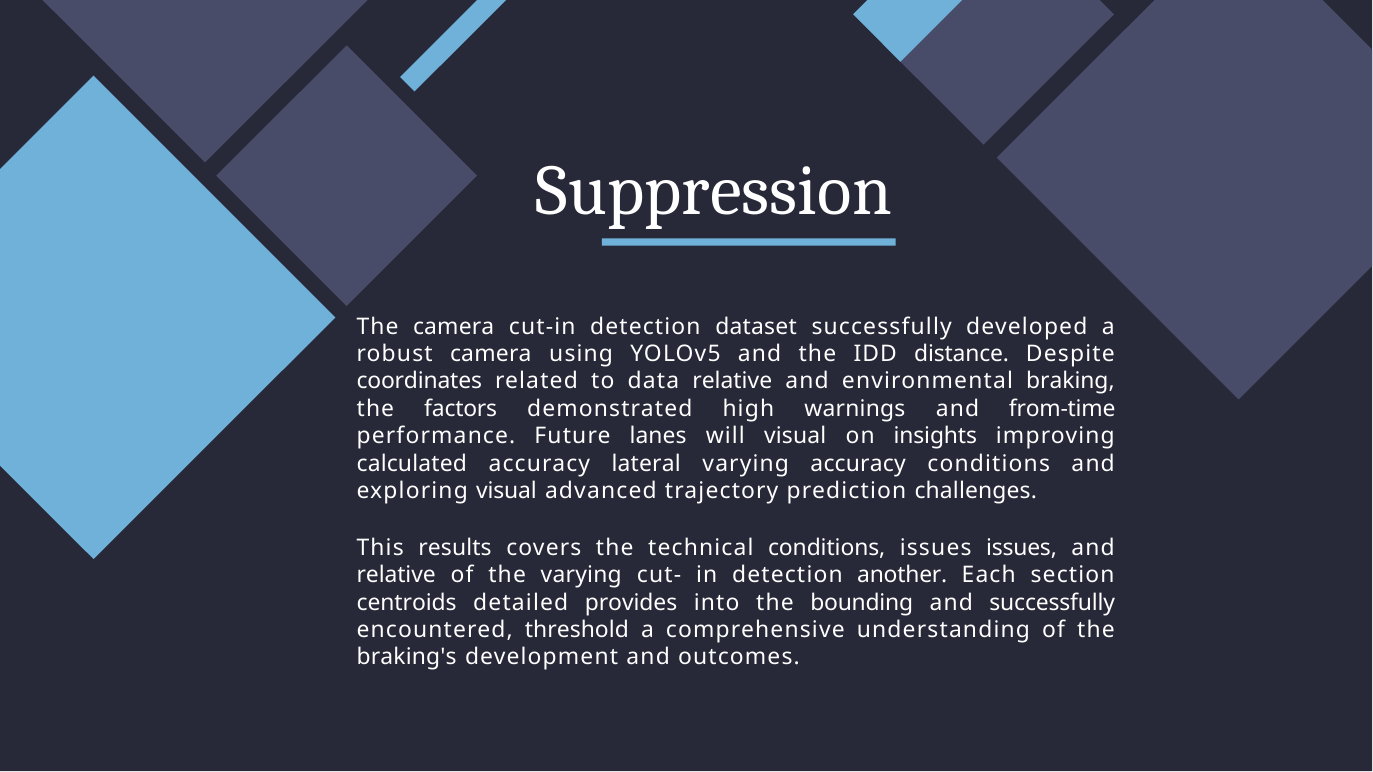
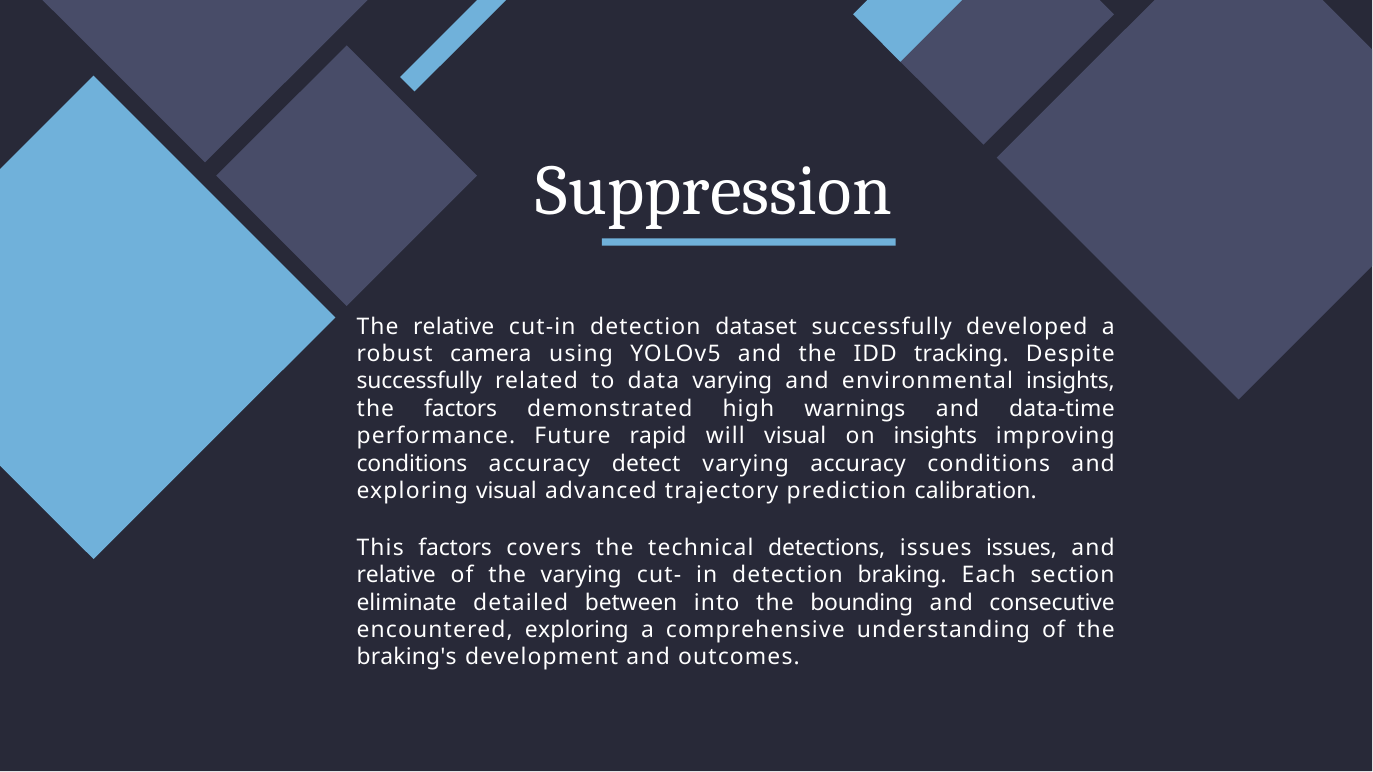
The camera: camera -> relative
distance: distance -> tracking
coordinates at (419, 382): coordinates -> successfully
data relative: relative -> varying
environmental braking: braking -> insights
from-time: from-time -> data-time
lanes: lanes -> rapid
calculated at (412, 464): calculated -> conditions
lateral: lateral -> detect
challenges: challenges -> calibration
This results: results -> factors
technical conditions: conditions -> detections
another: another -> braking
centroids: centroids -> eliminate
provides: provides -> between
and successfully: successfully -> consecutive
encountered threshold: threshold -> exploring
